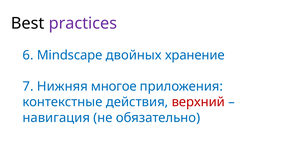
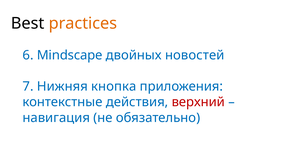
practices colour: purple -> orange
хранение: хранение -> новостей
многое: многое -> кнопка
